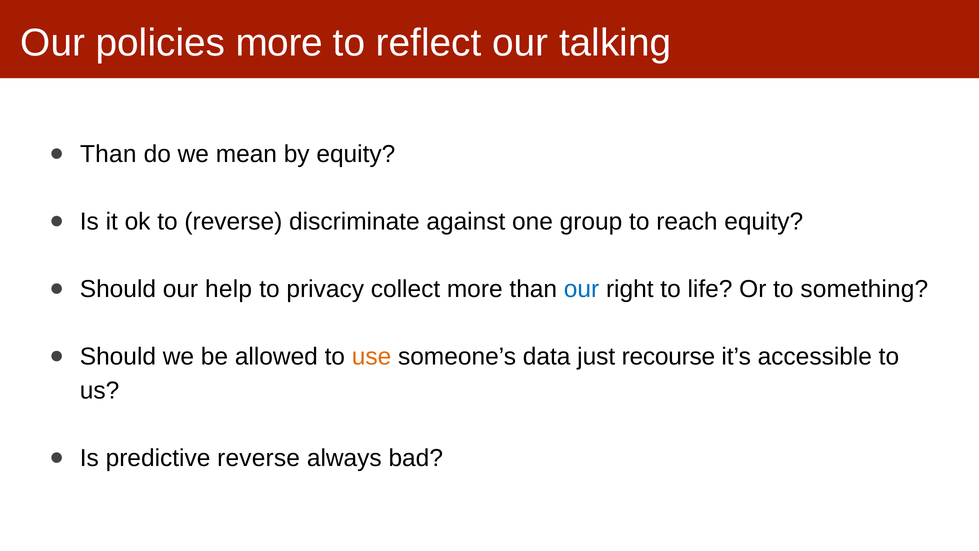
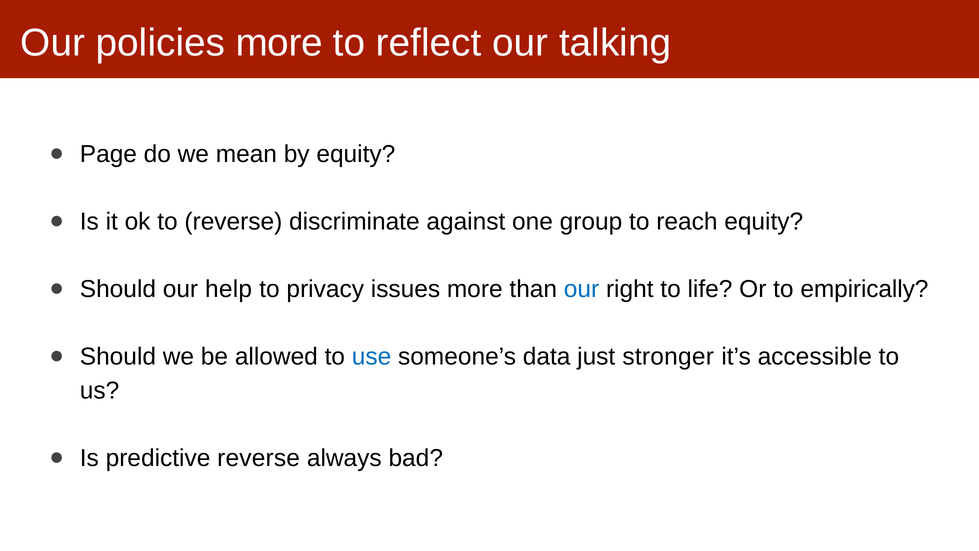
Than at (108, 154): Than -> Page
collect: collect -> issues
something: something -> empirically
use colour: orange -> blue
recourse: recourse -> stronger
